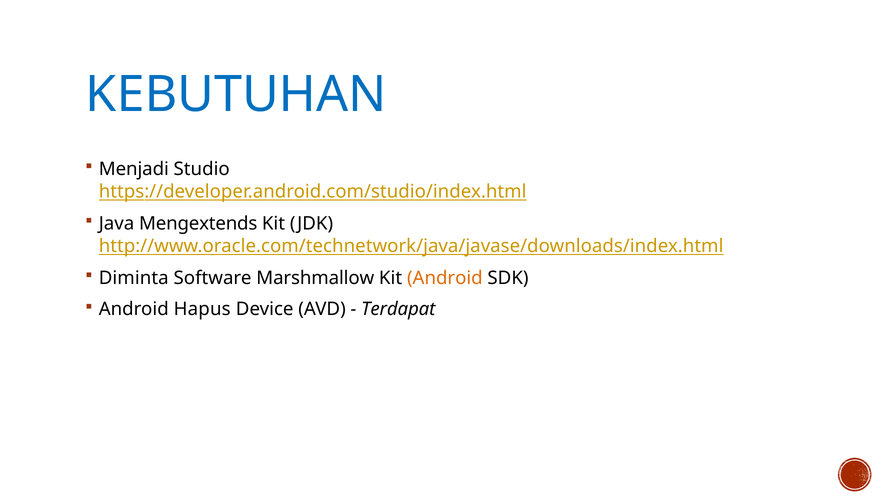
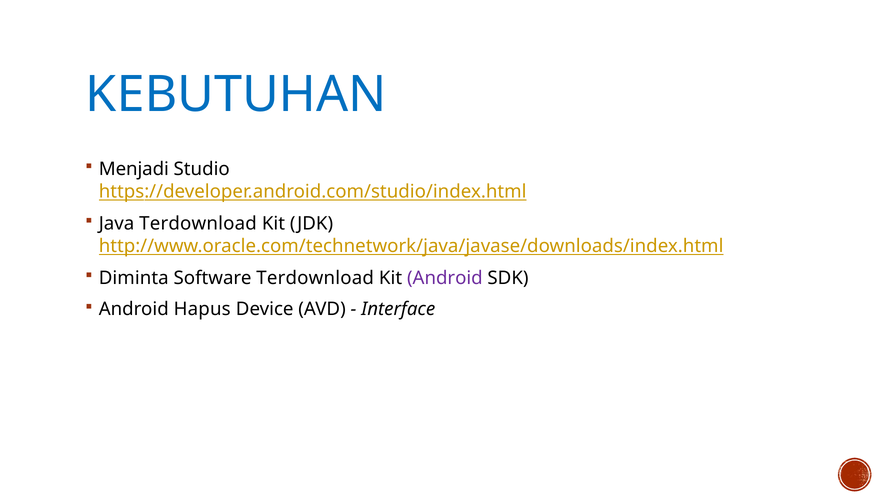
Java Mengextends: Mengextends -> Terdownload
Software Marshmallow: Marshmallow -> Terdownload
Android at (445, 278) colour: orange -> purple
Terdapat: Terdapat -> Interface
